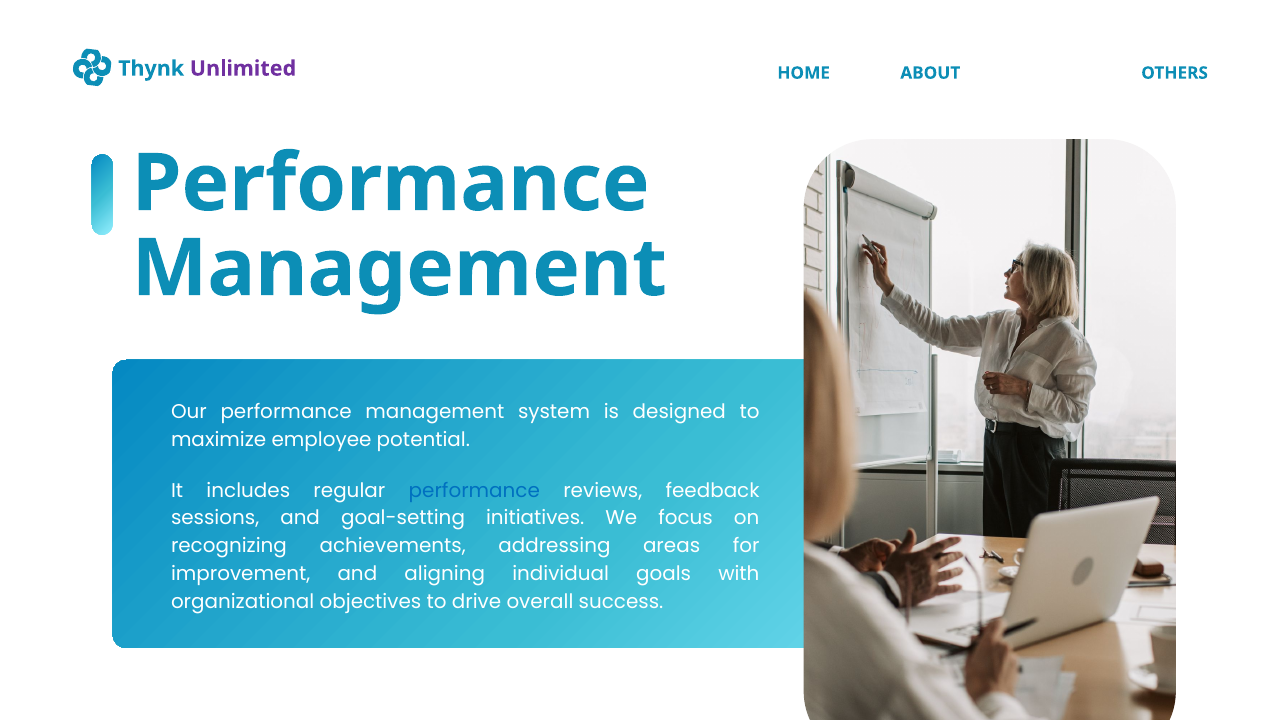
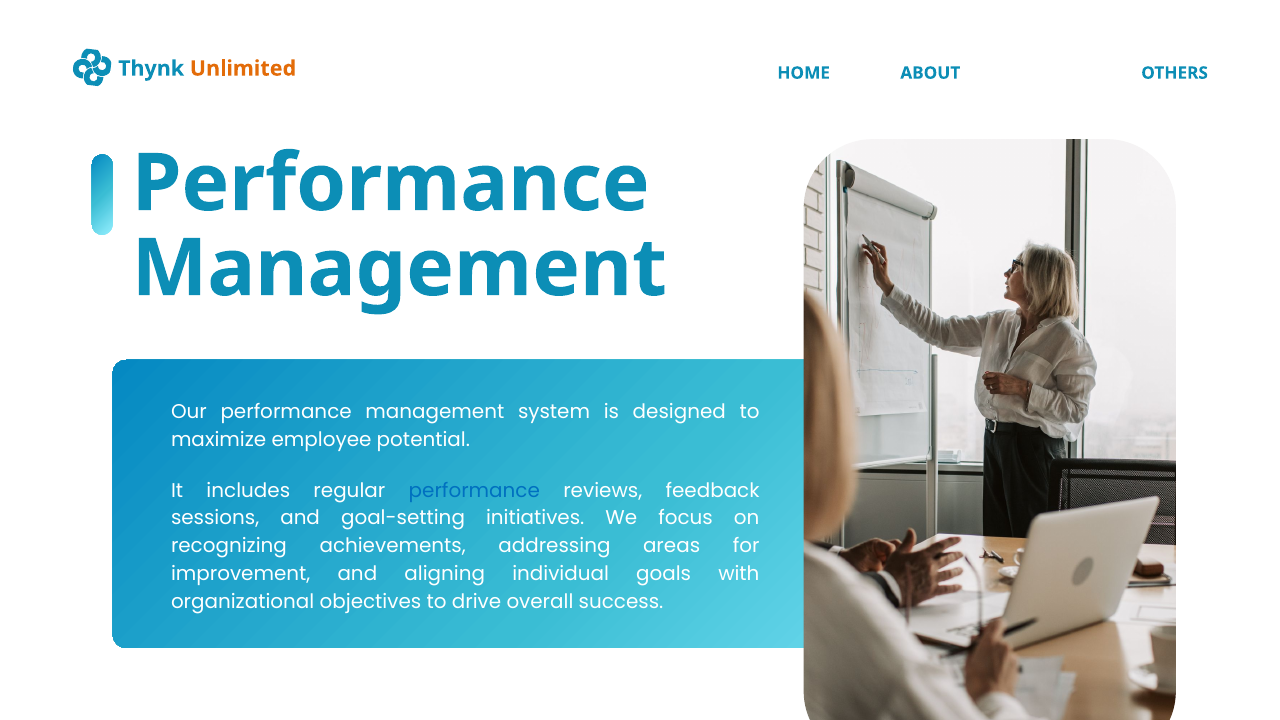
Unlimited colour: purple -> orange
